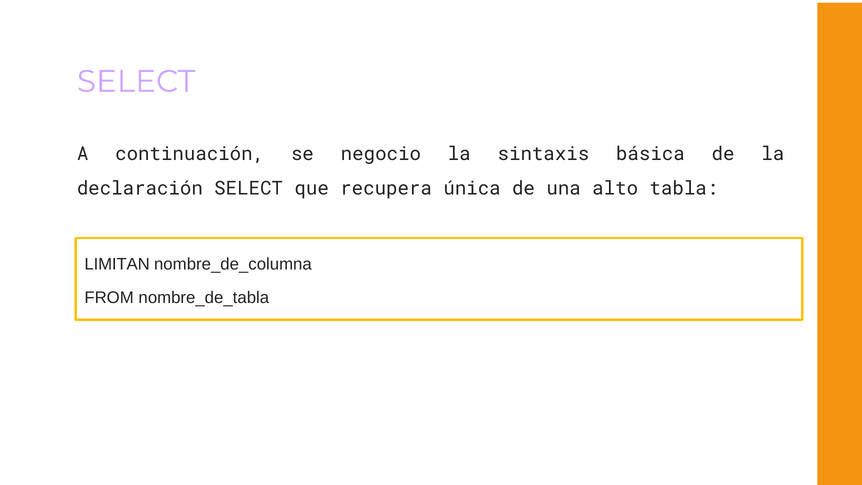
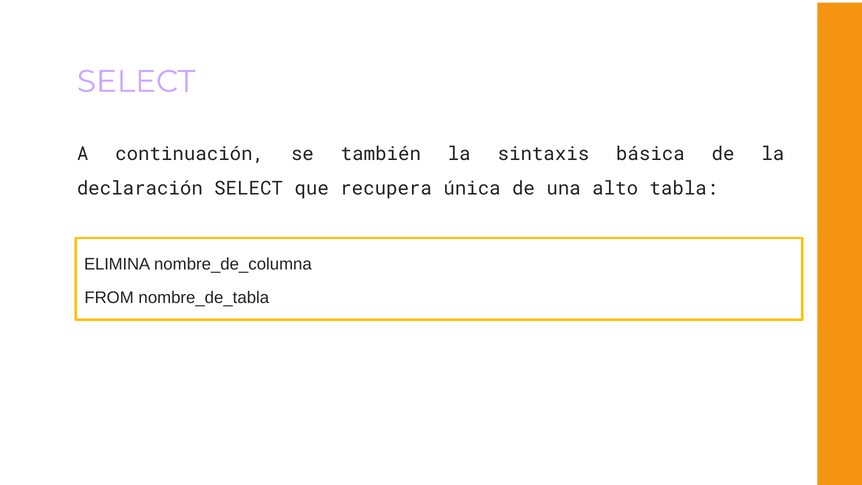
negocio: negocio -> también
LIMITAN: LIMITAN -> ELIMINA
